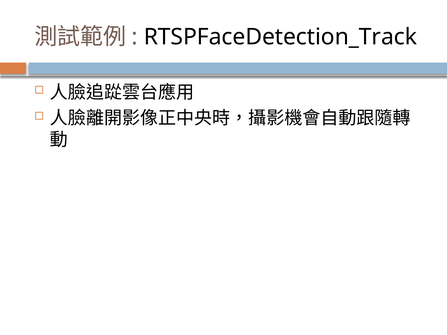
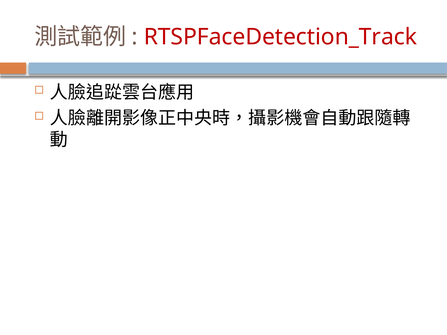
RTSPFaceDetection_Track colour: black -> red
